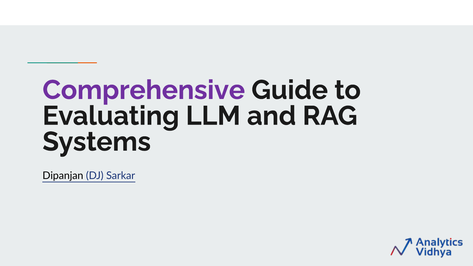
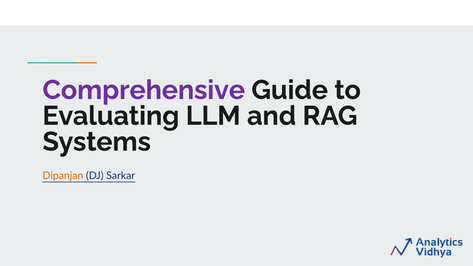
Dipanjan colour: black -> orange
